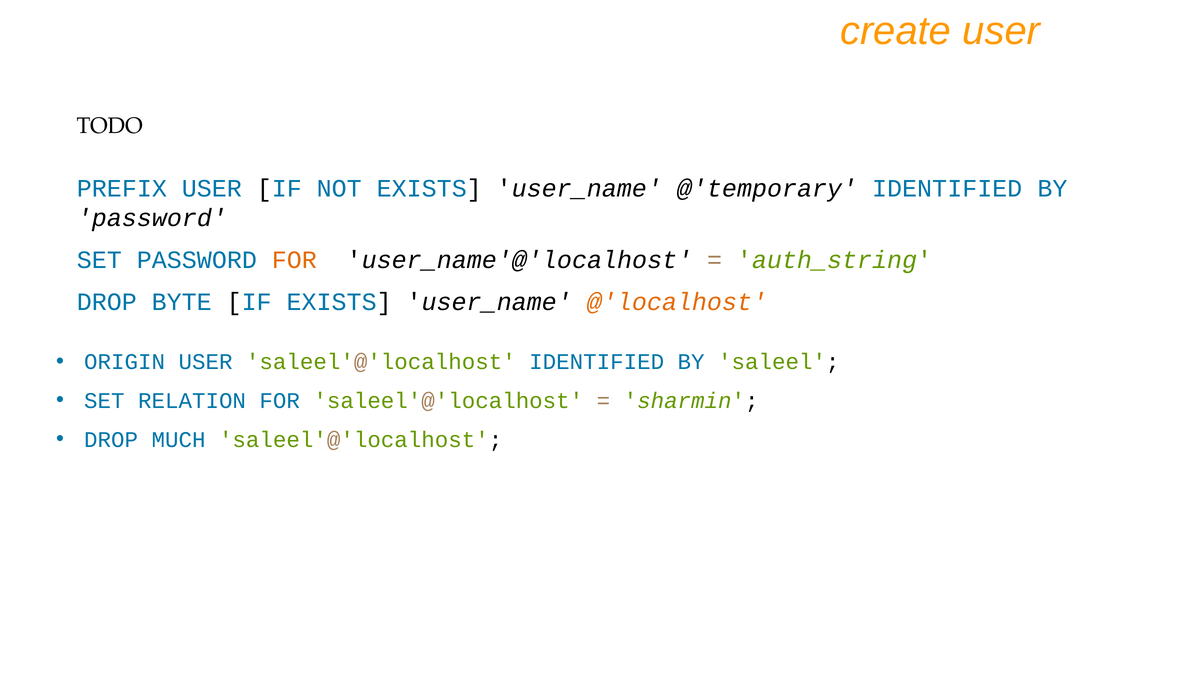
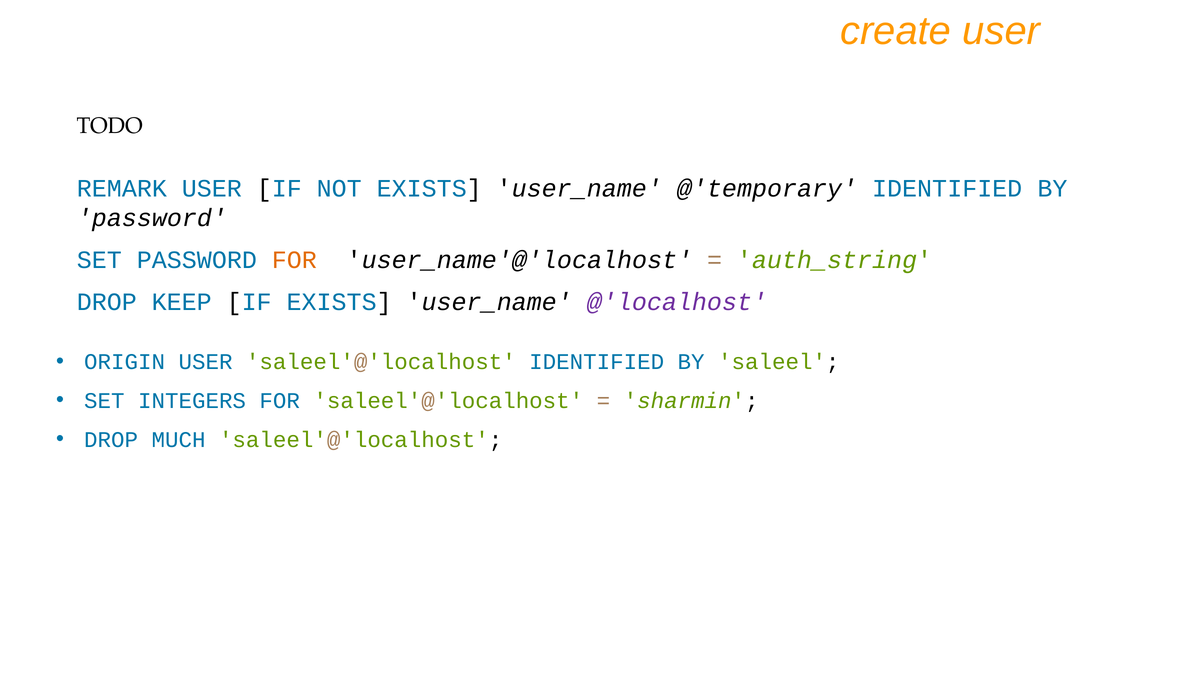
PREFIX: PREFIX -> REMARK
BYTE: BYTE -> KEEP
@'localhost colour: orange -> purple
RELATION: RELATION -> INTEGERS
